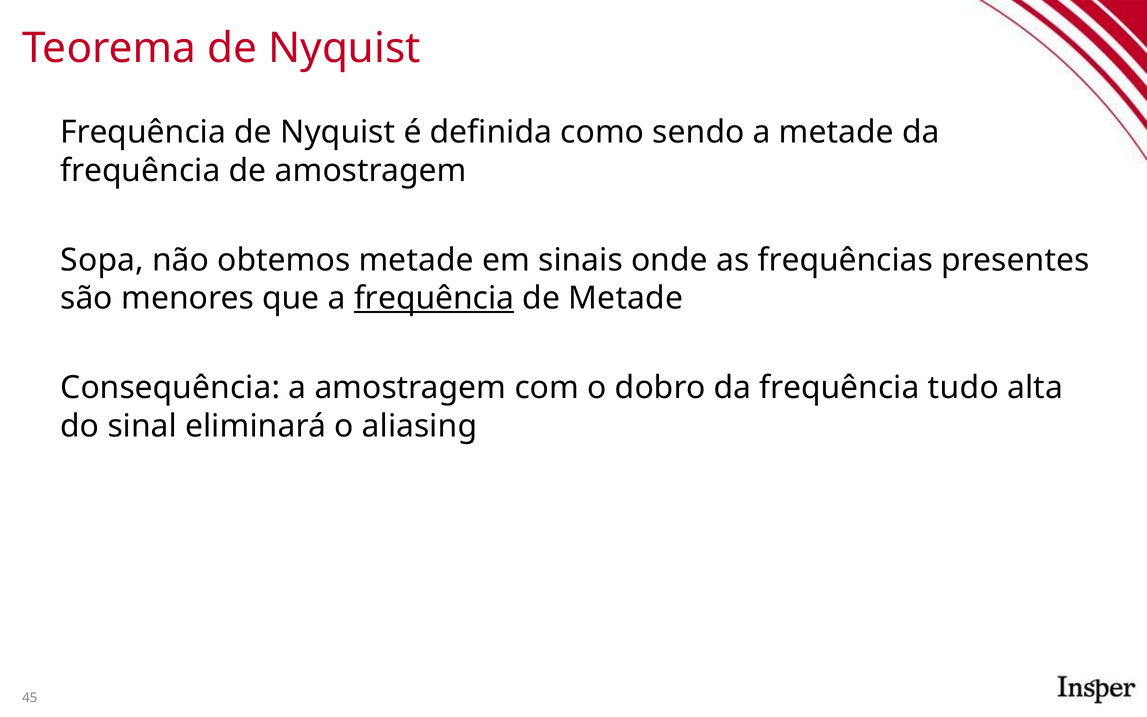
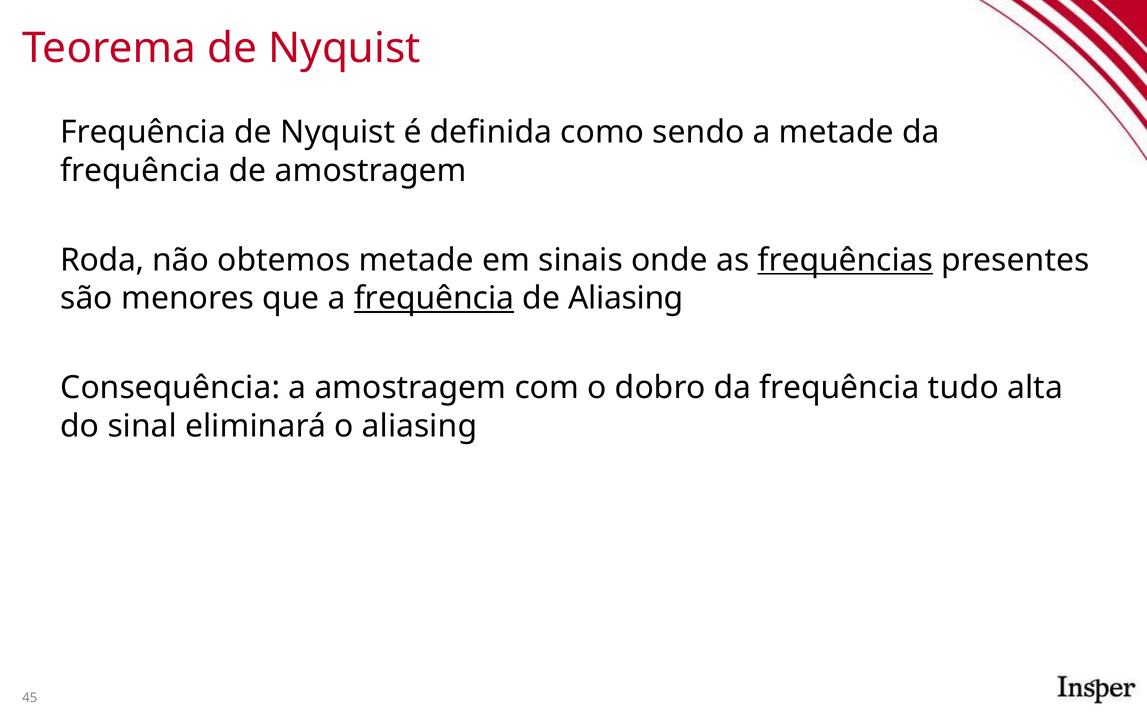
Sopa: Sopa -> Roda
frequências underline: none -> present
de Metade: Metade -> Aliasing
